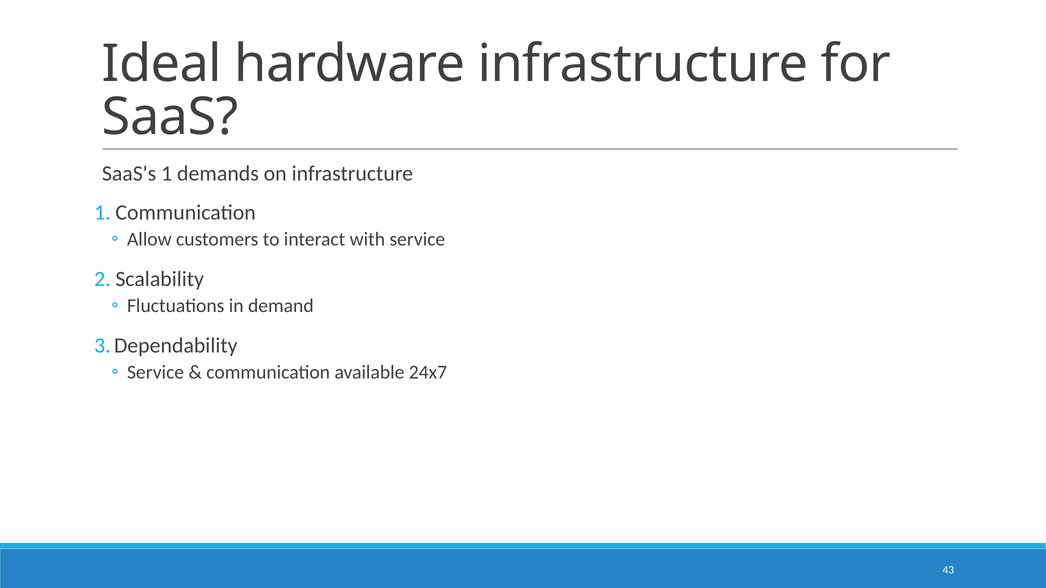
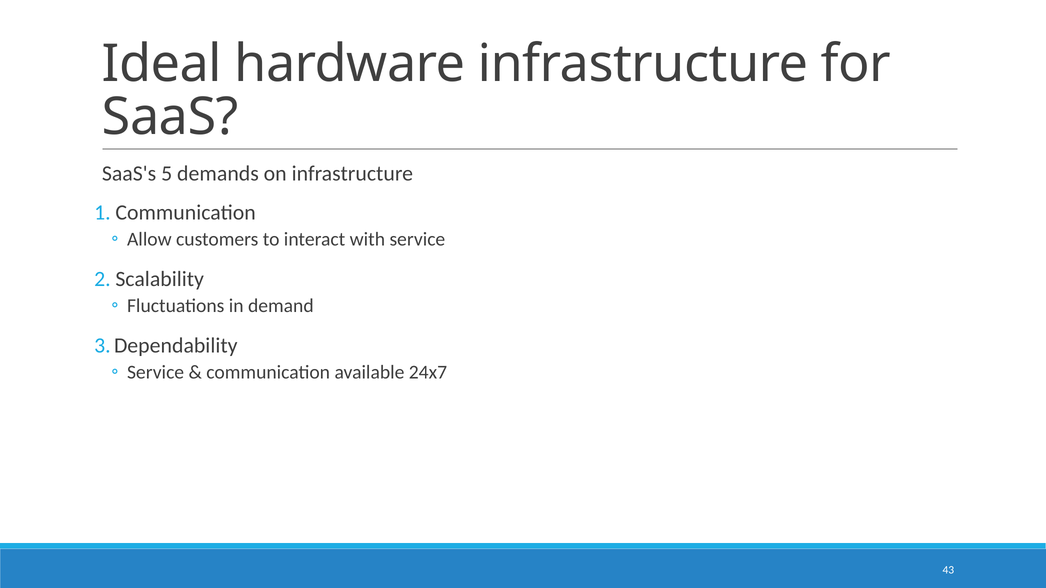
SaaS's 1: 1 -> 5
